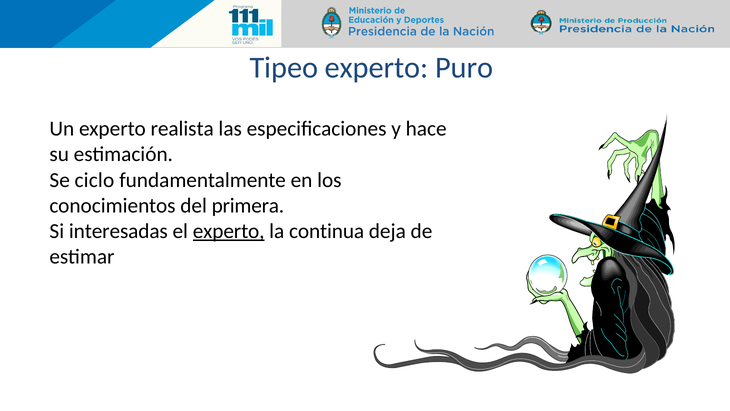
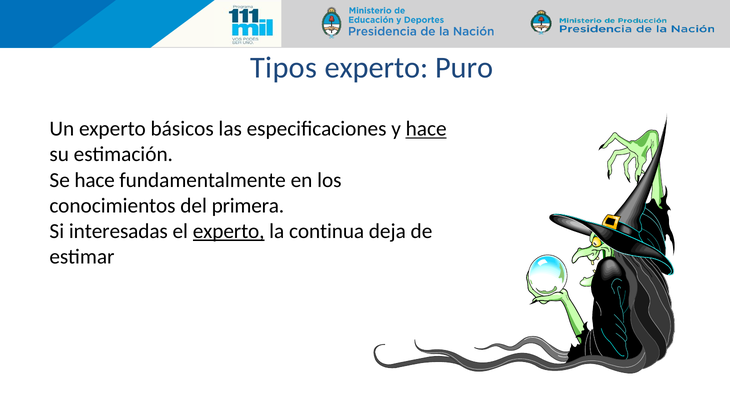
Tipeo: Tipeo -> Tipos
realista: realista -> básicos
hace at (426, 129) underline: none -> present
Se ciclo: ciclo -> hace
